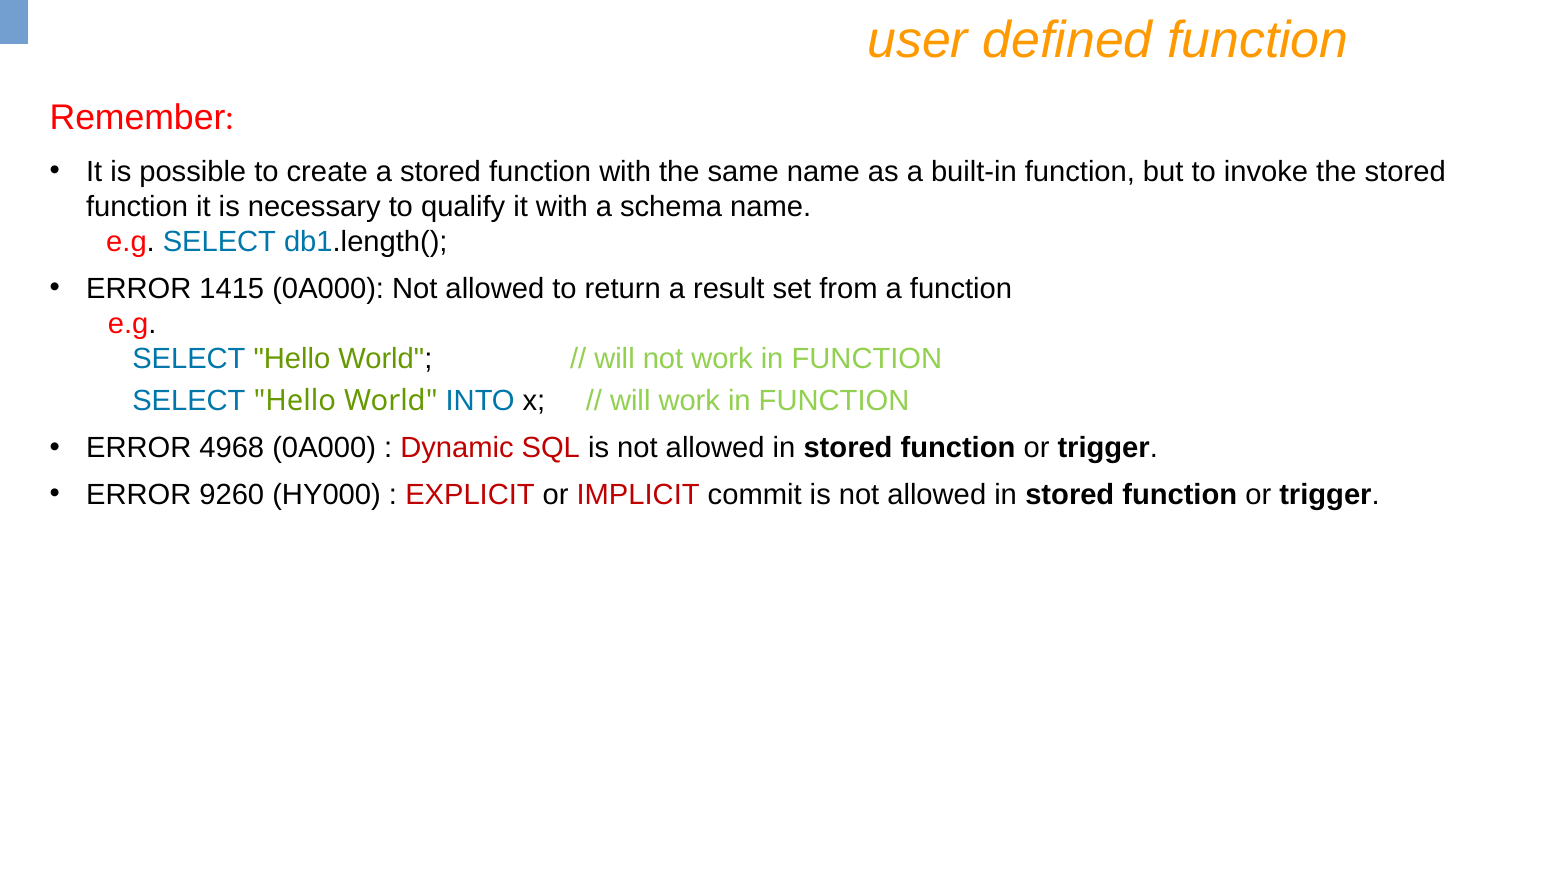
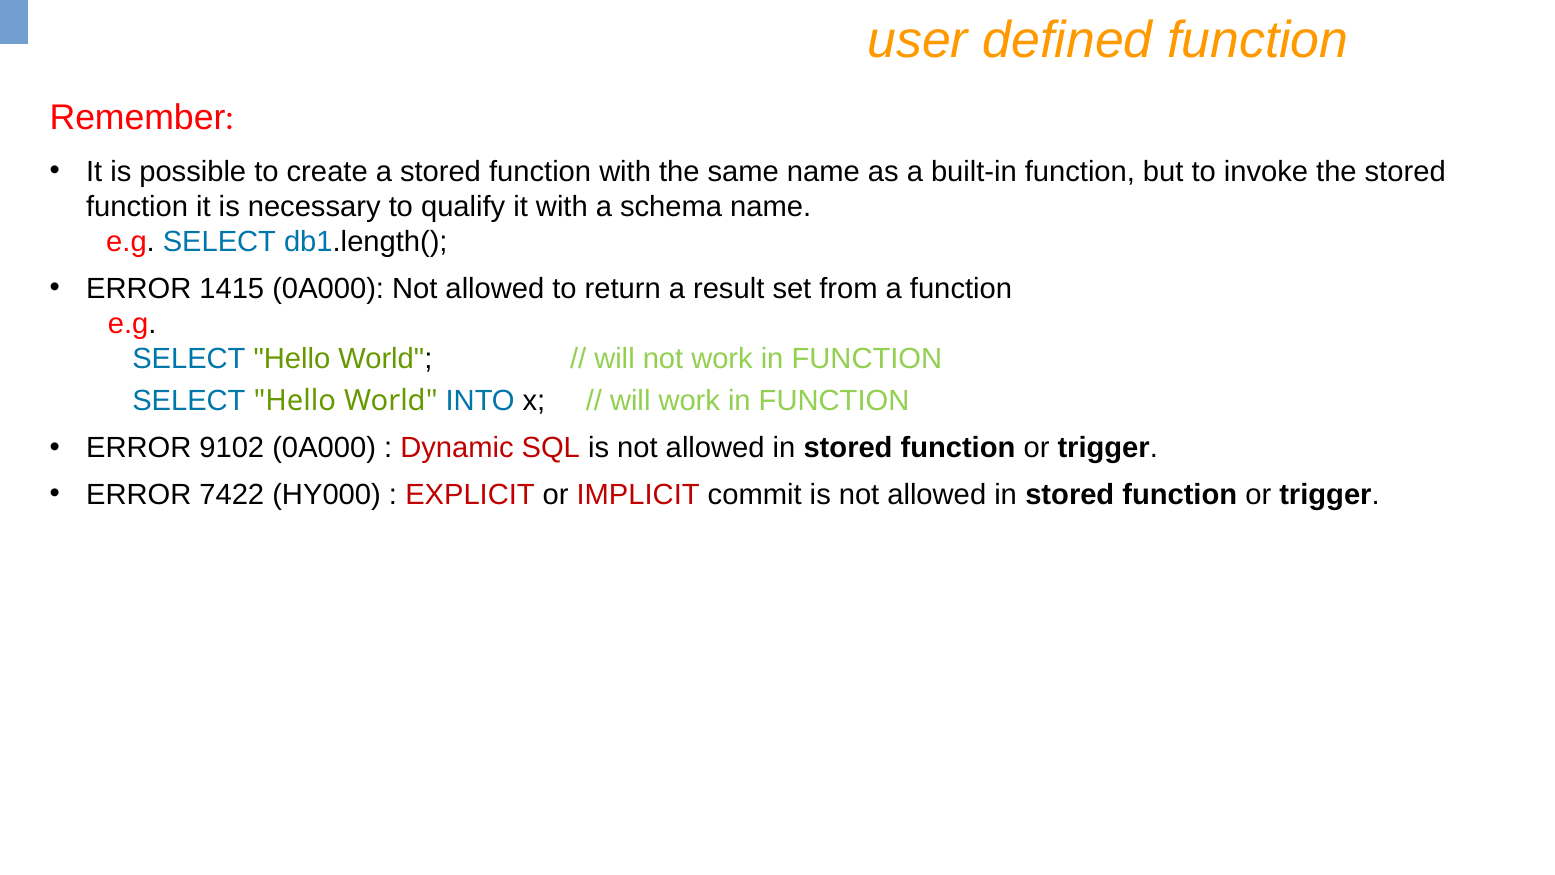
4968: 4968 -> 9102
9260: 9260 -> 7422
